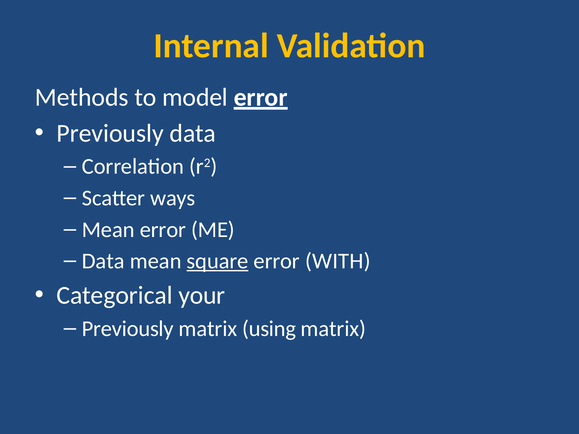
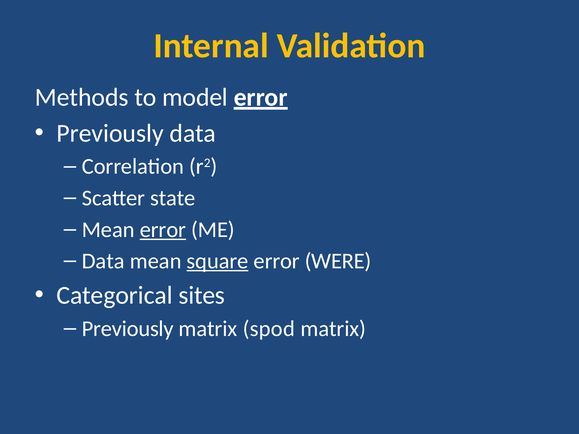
ways: ways -> state
error at (163, 230) underline: none -> present
WITH: WITH -> WERE
your: your -> sites
using: using -> spod
